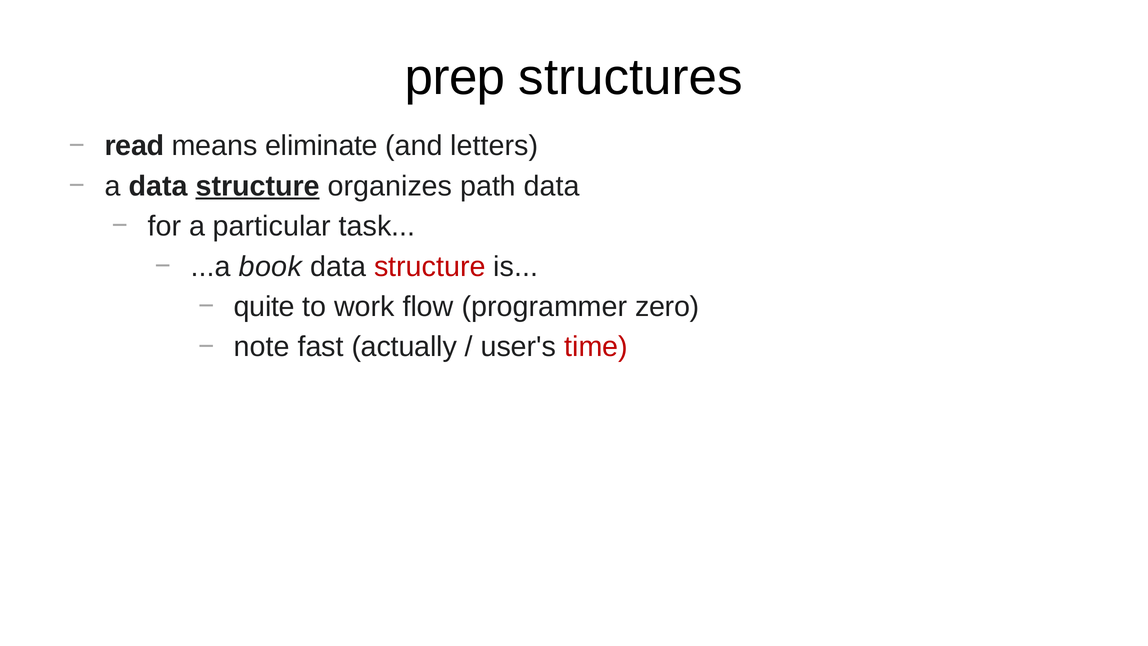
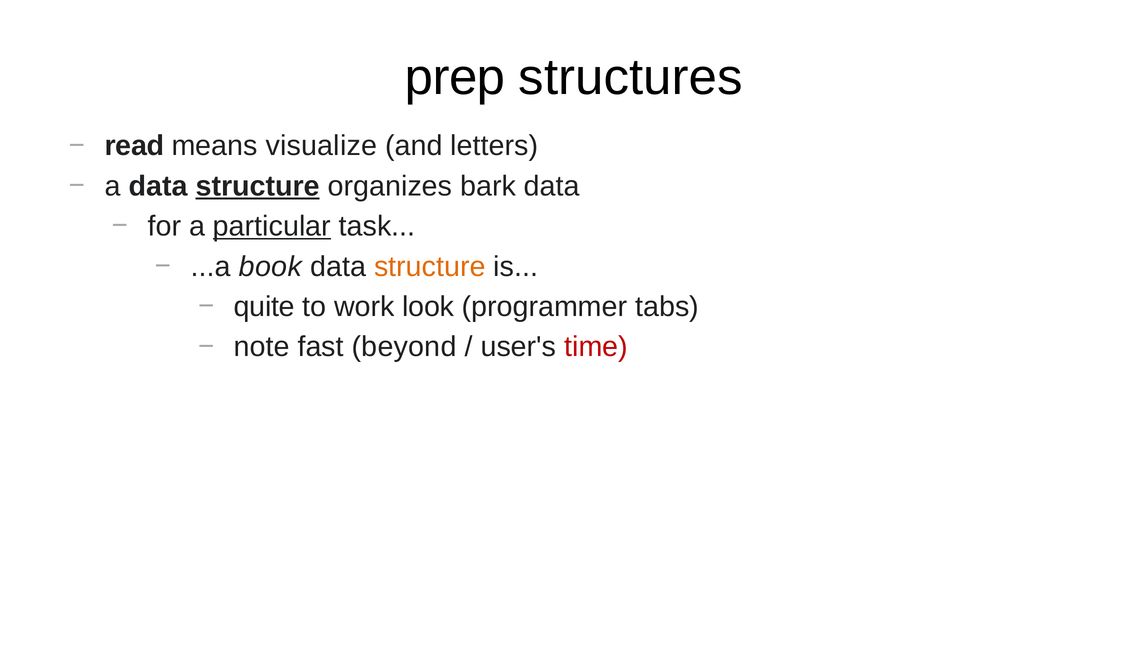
eliminate: eliminate -> visualize
path: path -> bark
particular underline: none -> present
structure at (430, 266) colour: red -> orange
flow: flow -> look
zero: zero -> tabs
actually: actually -> beyond
